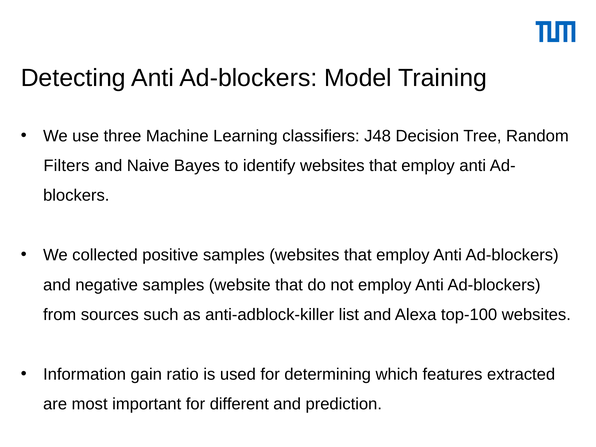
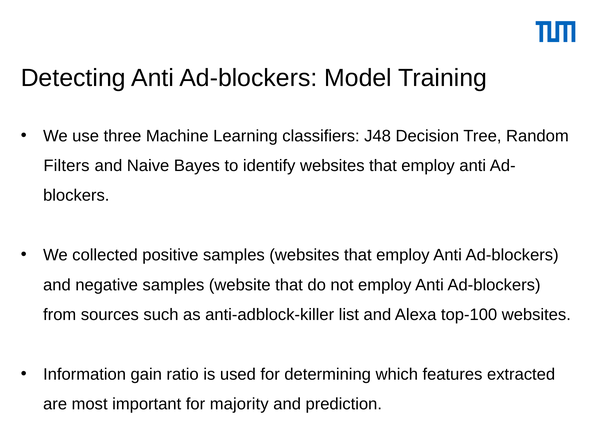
different: different -> majority
